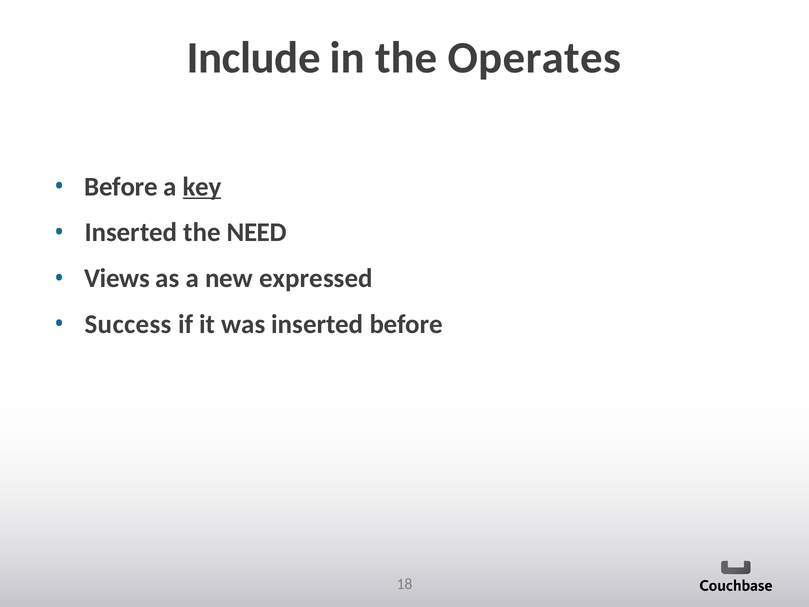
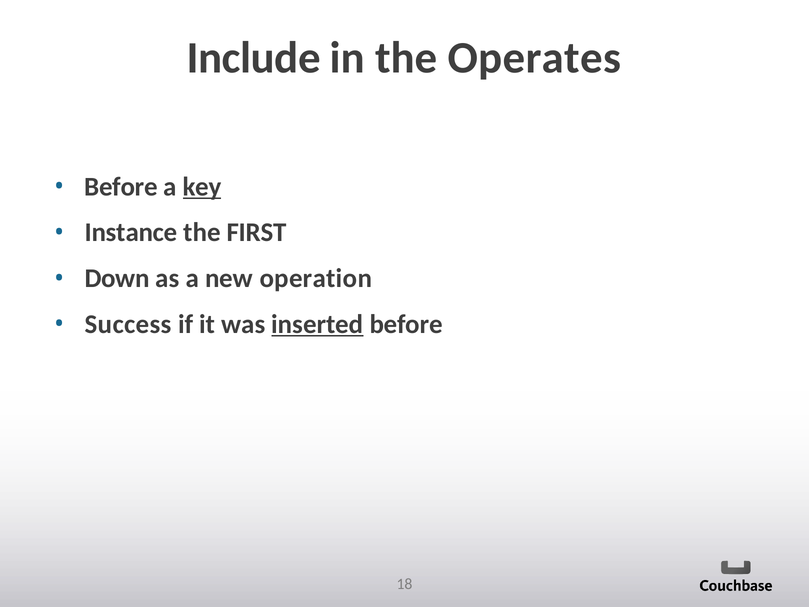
Inserted at (131, 232): Inserted -> Instance
NEED: NEED -> FIRST
Views: Views -> Down
expressed: expressed -> operation
inserted at (317, 324) underline: none -> present
